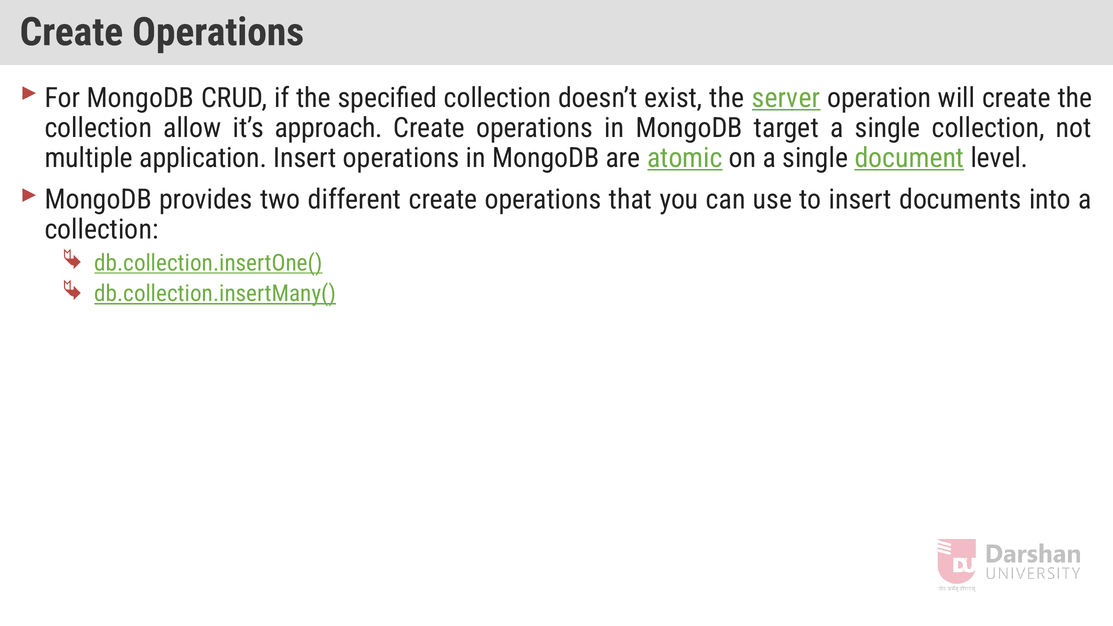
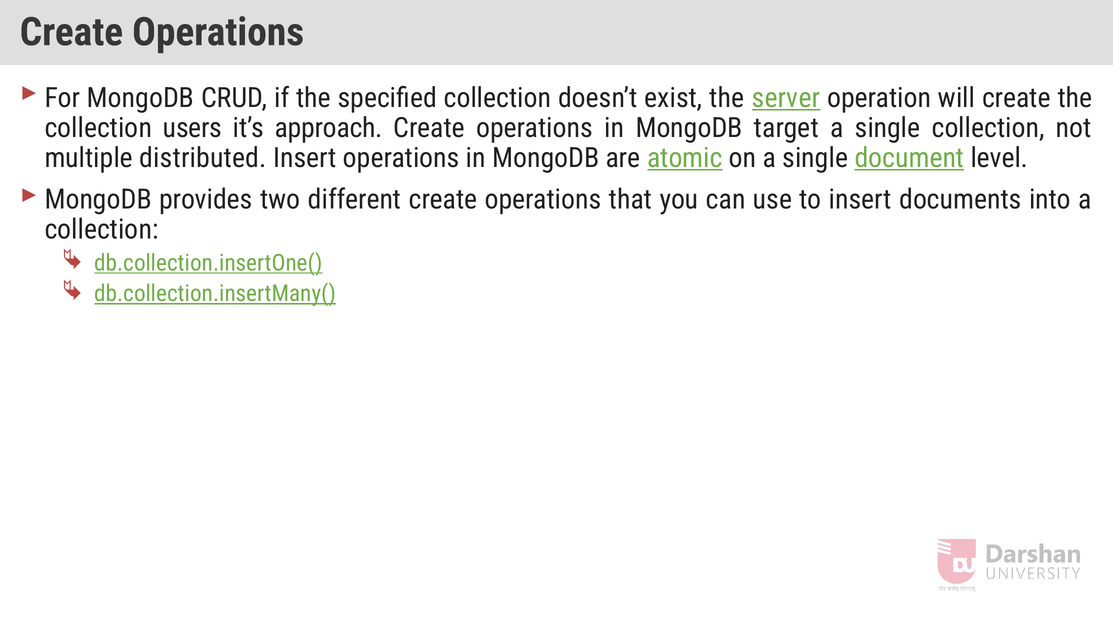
allow: allow -> users
application: application -> distributed
